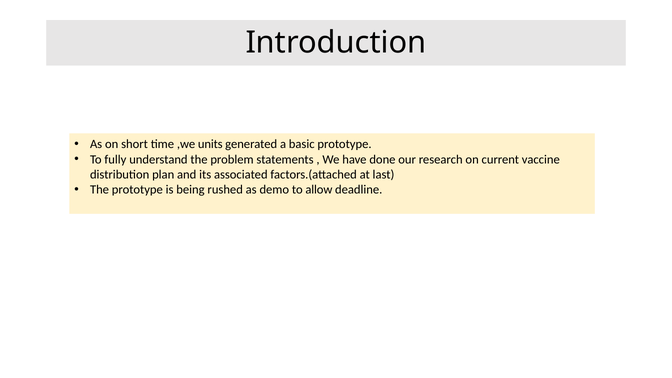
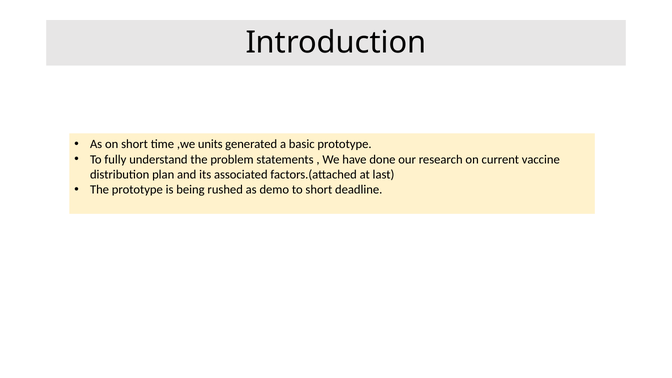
to allow: allow -> short
